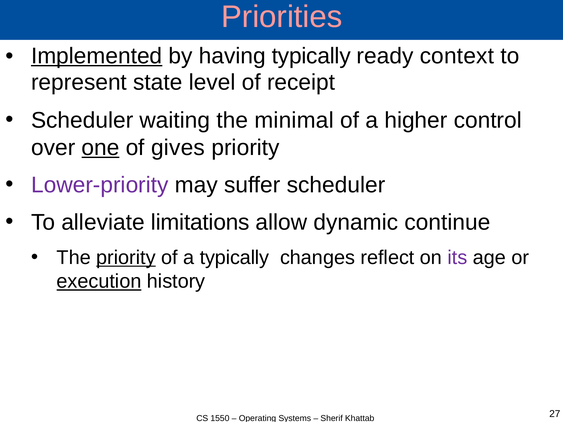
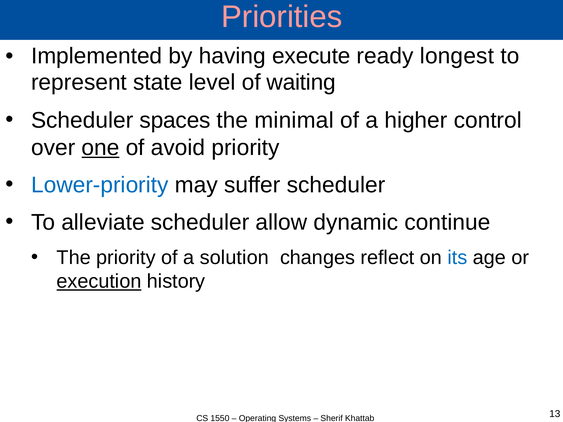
Implemented underline: present -> none
having typically: typically -> execute
context: context -> longest
receipt: receipt -> waiting
waiting: waiting -> spaces
gives: gives -> avoid
Lower-priority colour: purple -> blue
alleviate limitations: limitations -> scheduler
priority at (126, 258) underline: present -> none
a typically: typically -> solution
its colour: purple -> blue
27: 27 -> 13
